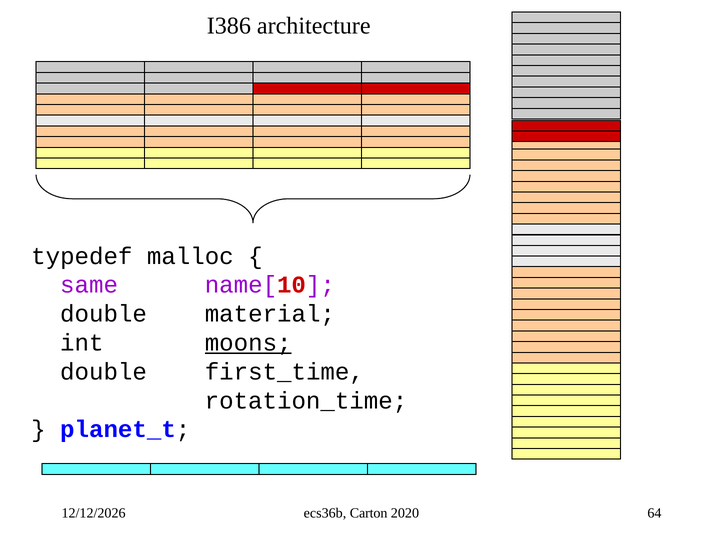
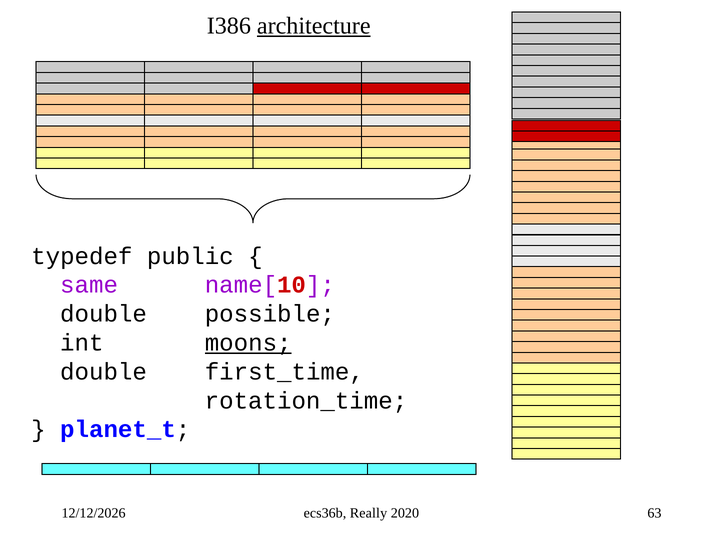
architecture underline: none -> present
malloc: malloc -> public
material: material -> possible
Carton: Carton -> Really
64: 64 -> 63
